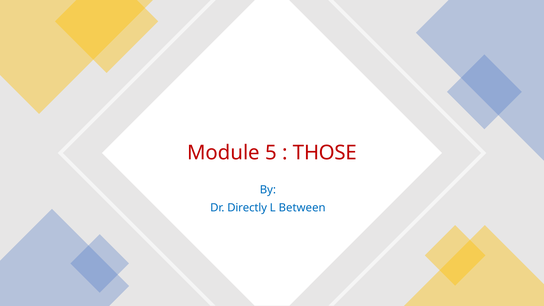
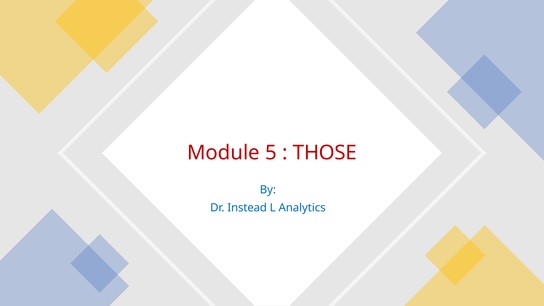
Directly: Directly -> Instead
Between: Between -> Analytics
